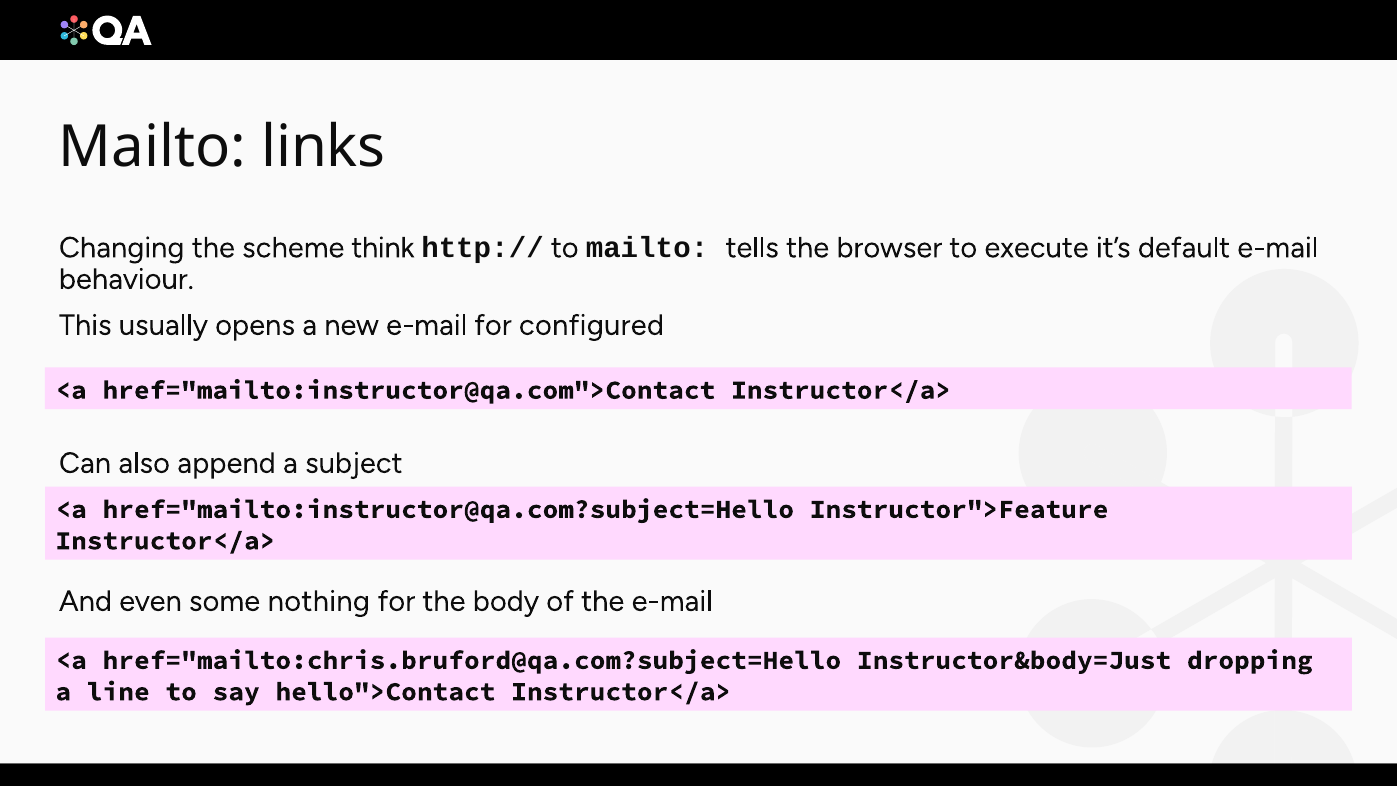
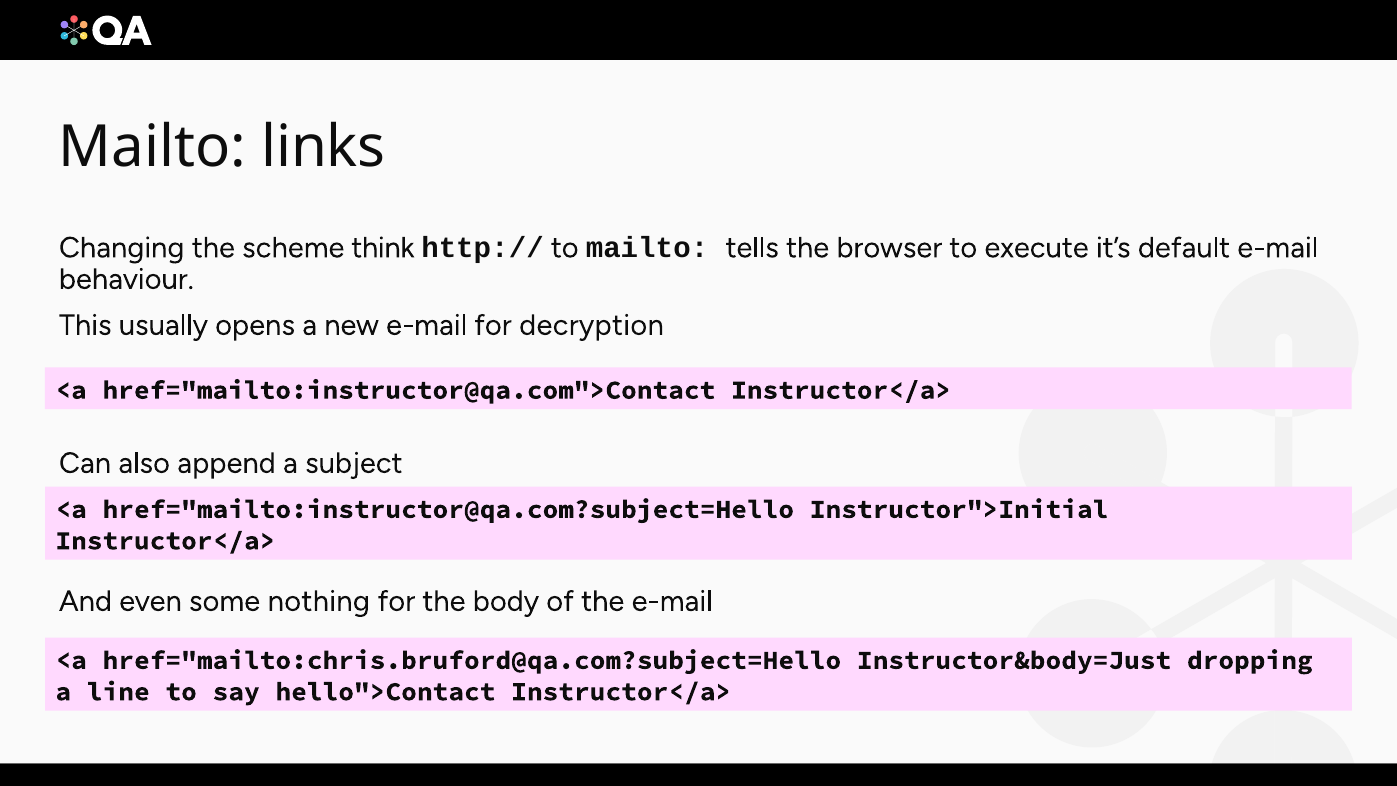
configured: configured -> decryption
Instructor">Feature: Instructor">Feature -> Instructor">Initial
